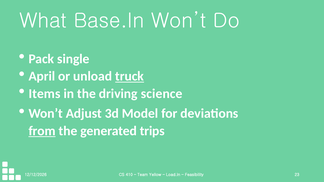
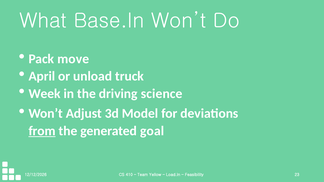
single: single -> move
truck underline: present -> none
Items: Items -> Week
trips: trips -> goal
